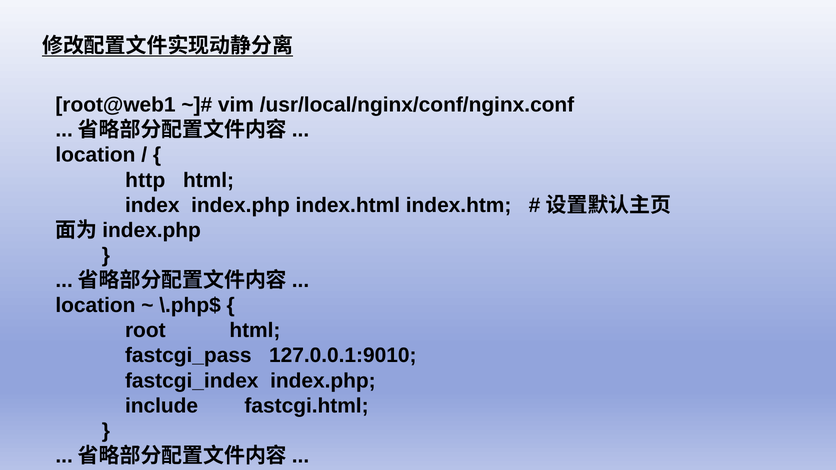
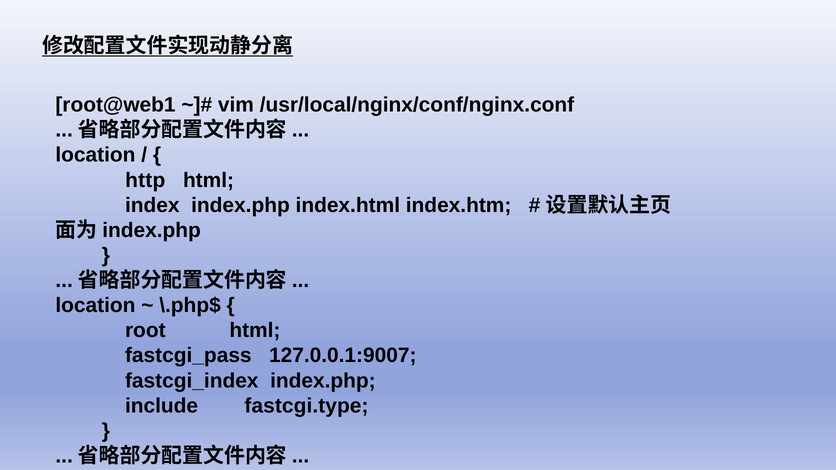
127.0.0.1:9010: 127.0.0.1:9010 -> 127.0.0.1:9007
fastcgi.html: fastcgi.html -> fastcgi.type
